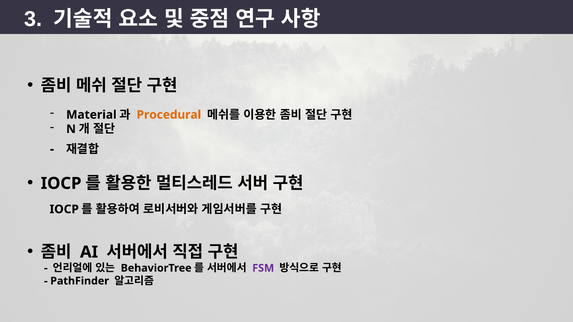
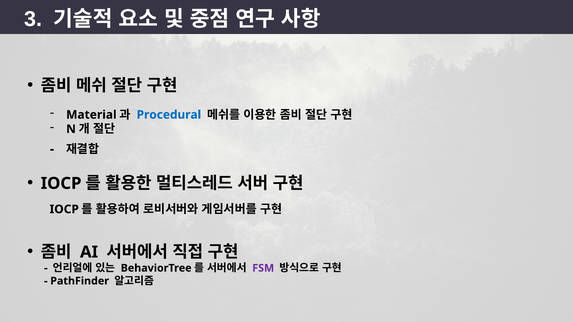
Procedural colour: orange -> blue
